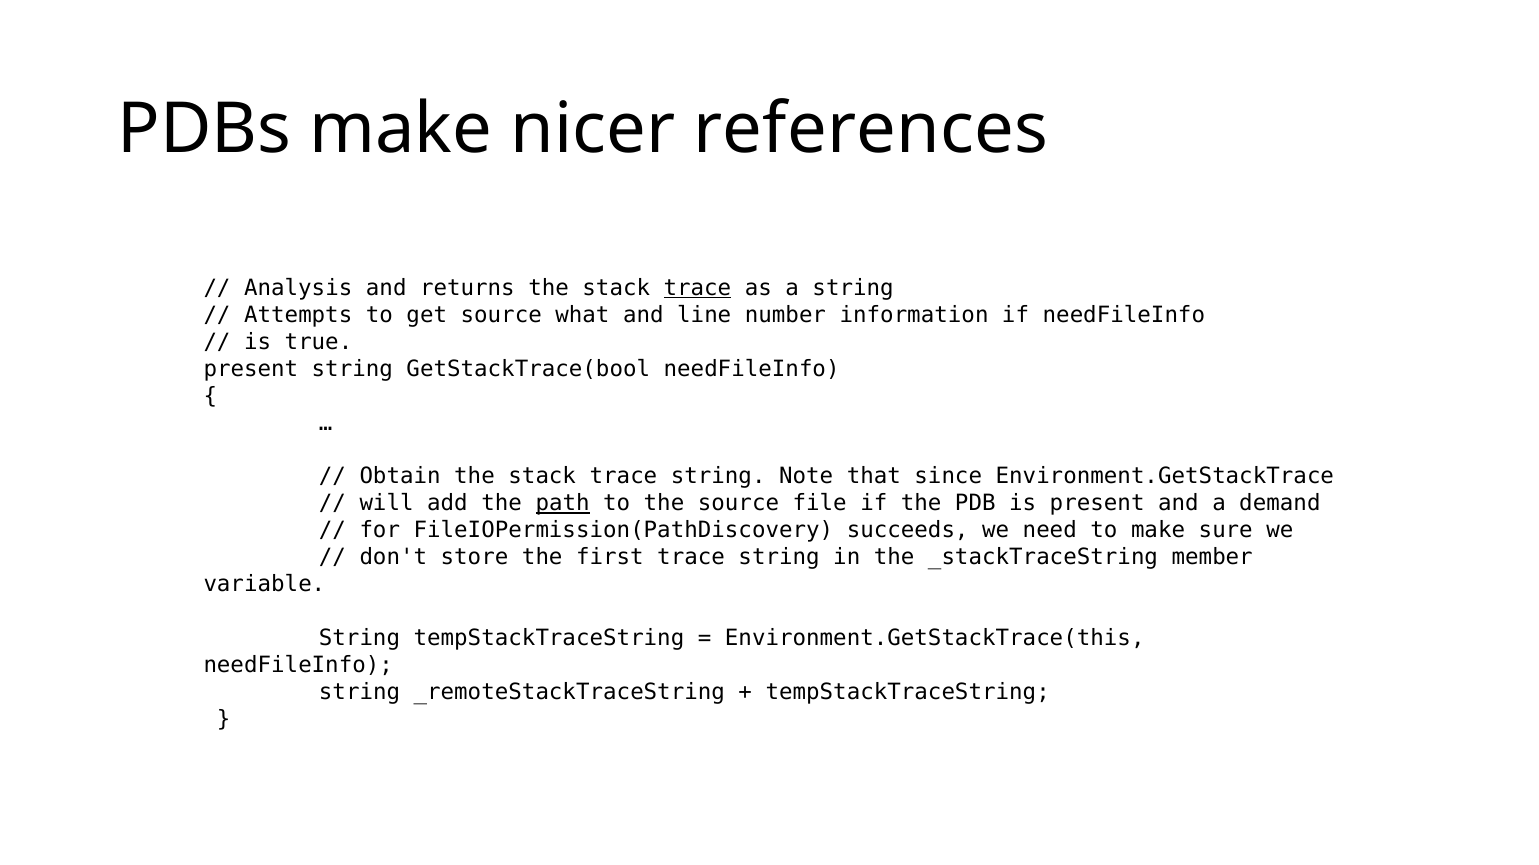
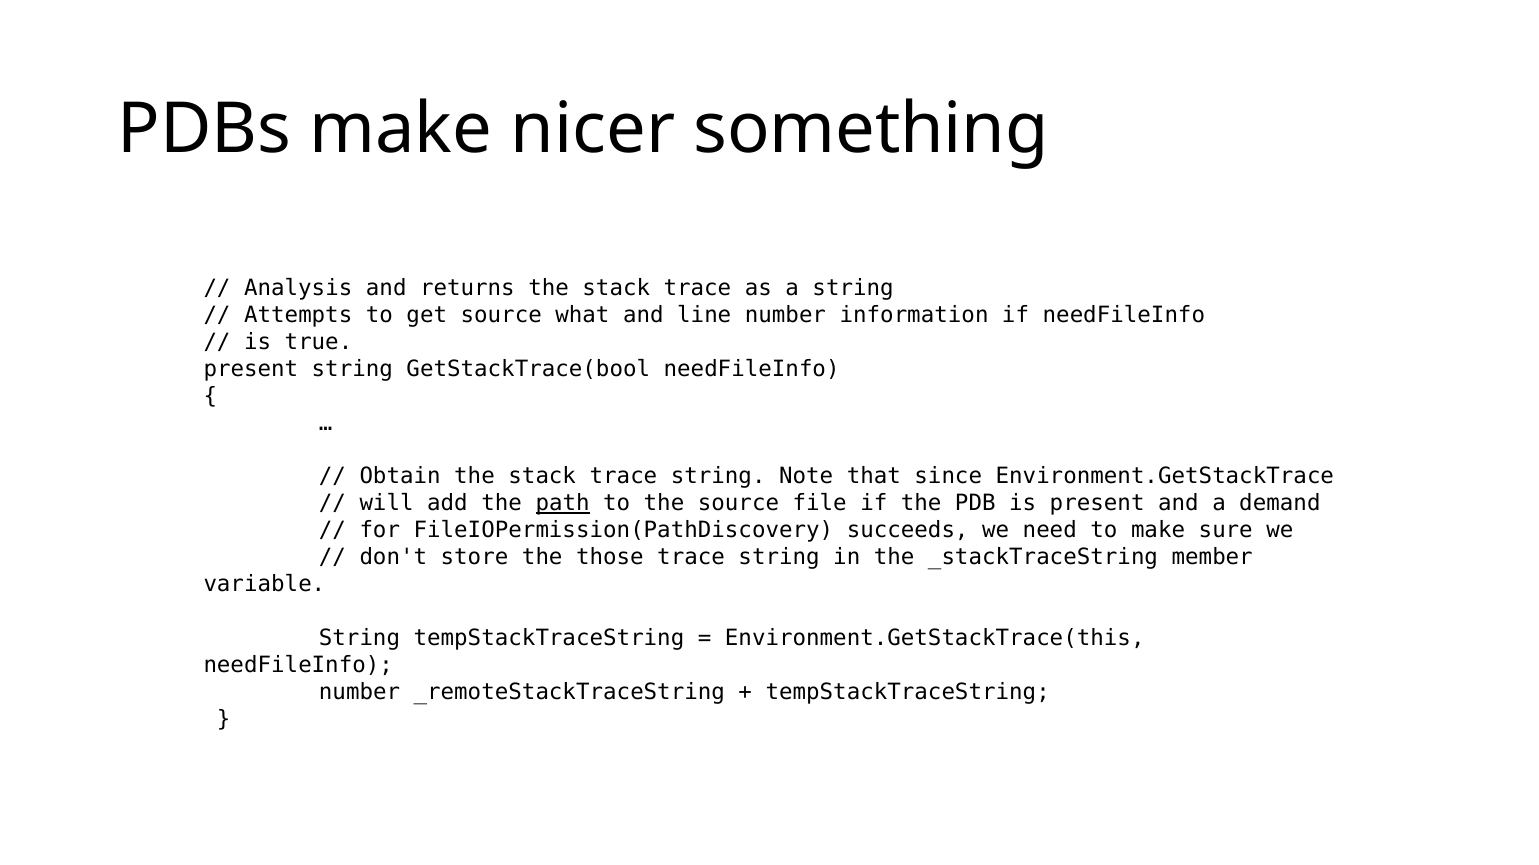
references: references -> something
trace at (697, 288) underline: present -> none
first: first -> those
string at (360, 692): string -> number
